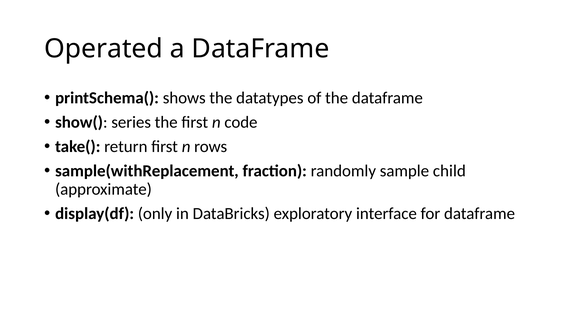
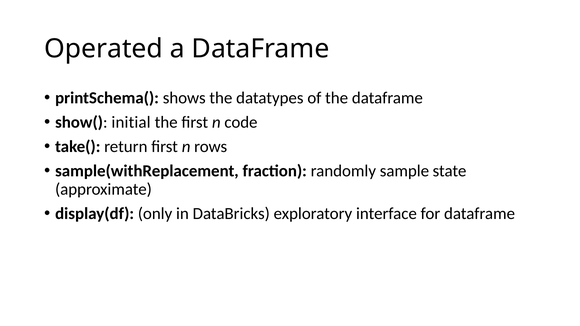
series: series -> initial
child: child -> state
